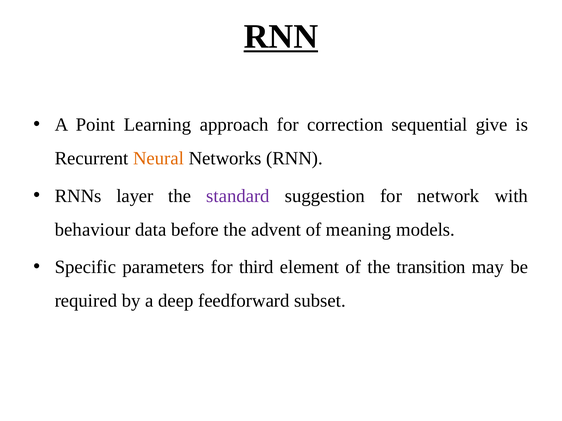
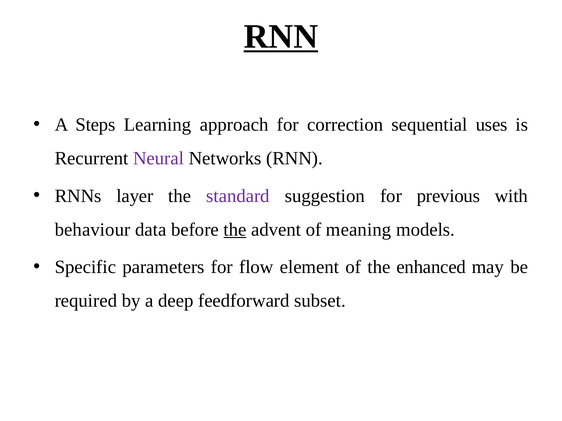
Point: Point -> Steps
give: give -> uses
Neural colour: orange -> purple
network: network -> previous
the at (235, 230) underline: none -> present
third: third -> flow
transition: transition -> enhanced
